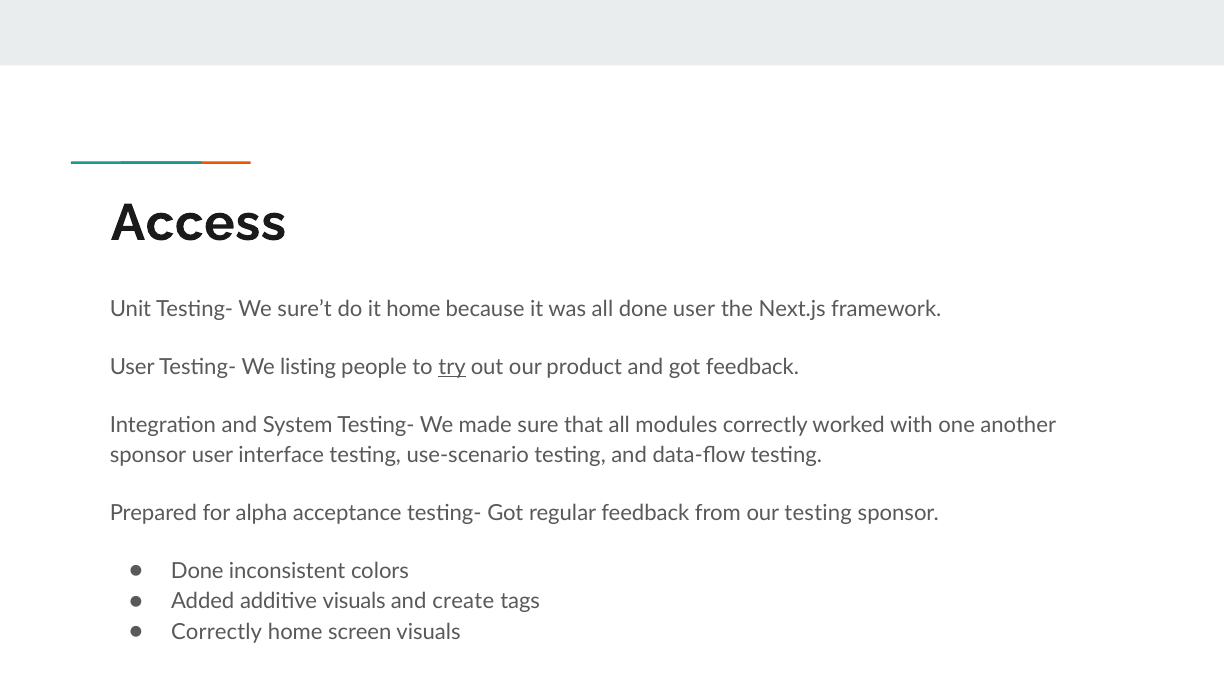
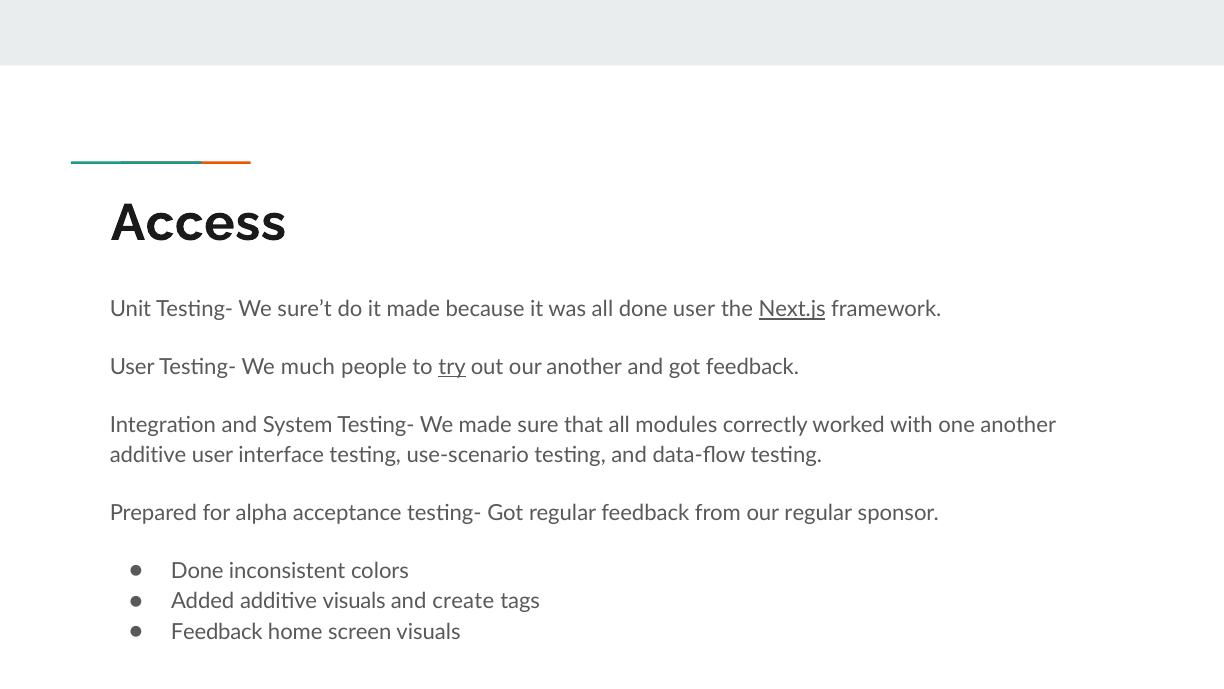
it home: home -> made
Next.js underline: none -> present
listing: listing -> much
our product: product -> another
sponsor at (148, 455): sponsor -> additive
our testing: testing -> regular
Correctly at (217, 632): Correctly -> Feedback
